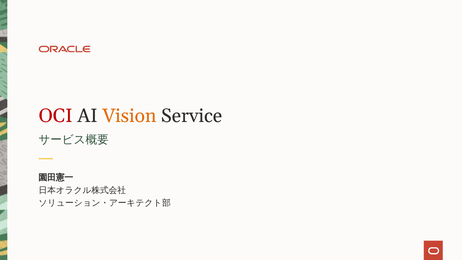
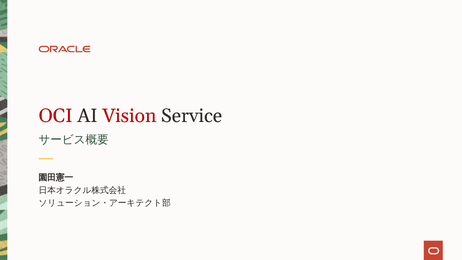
Vision colour: orange -> red
